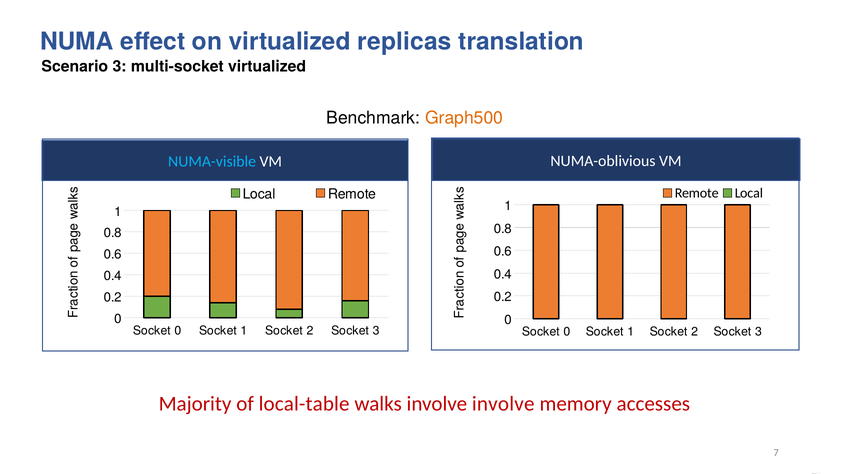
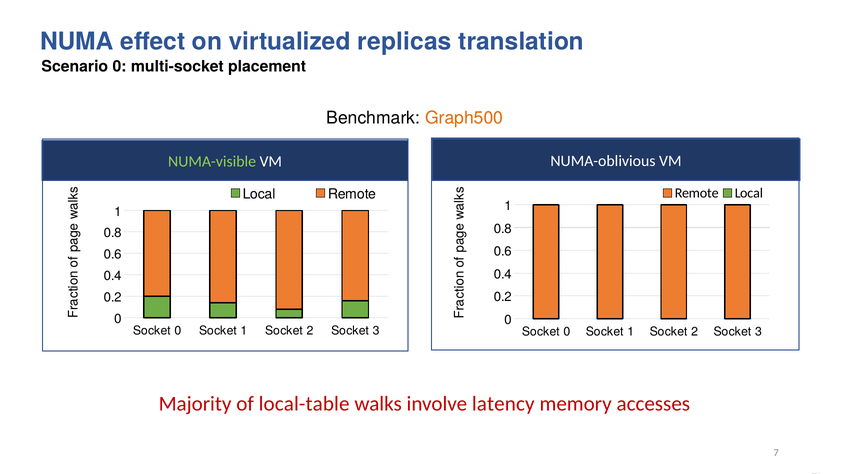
Scenario 3: 3 -> 0
multi-socket virtualized: virtualized -> placement
NUMA-visible colour: light blue -> light green
involve involve: involve -> latency
